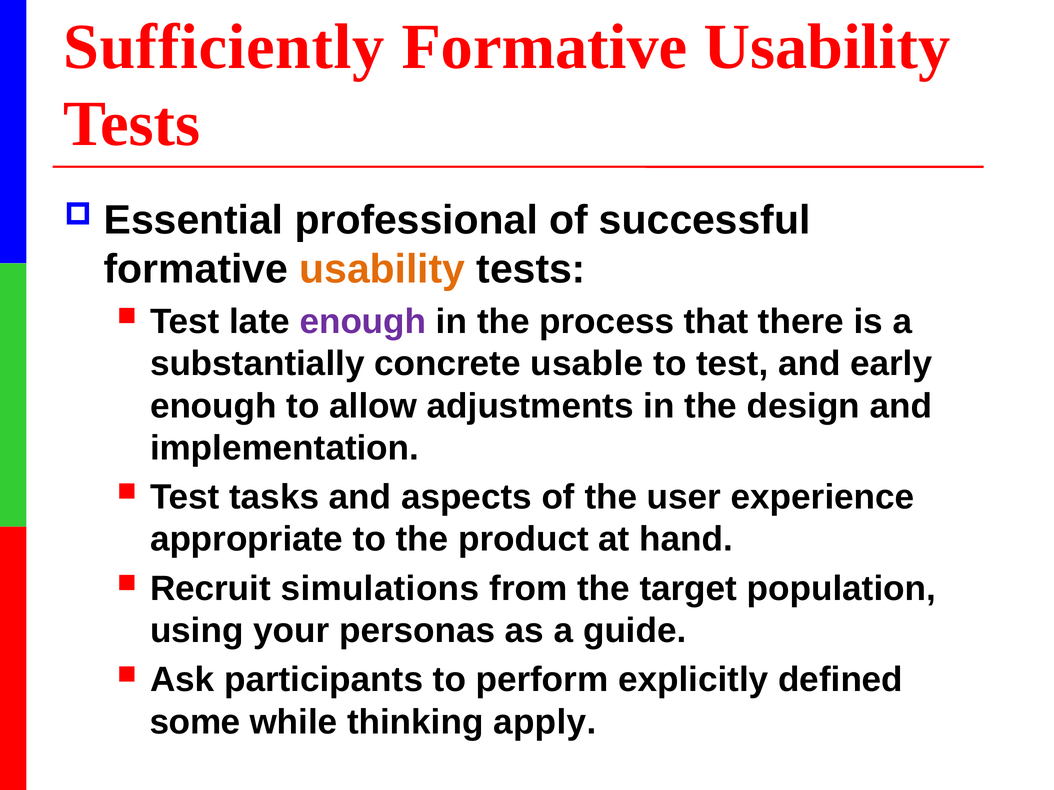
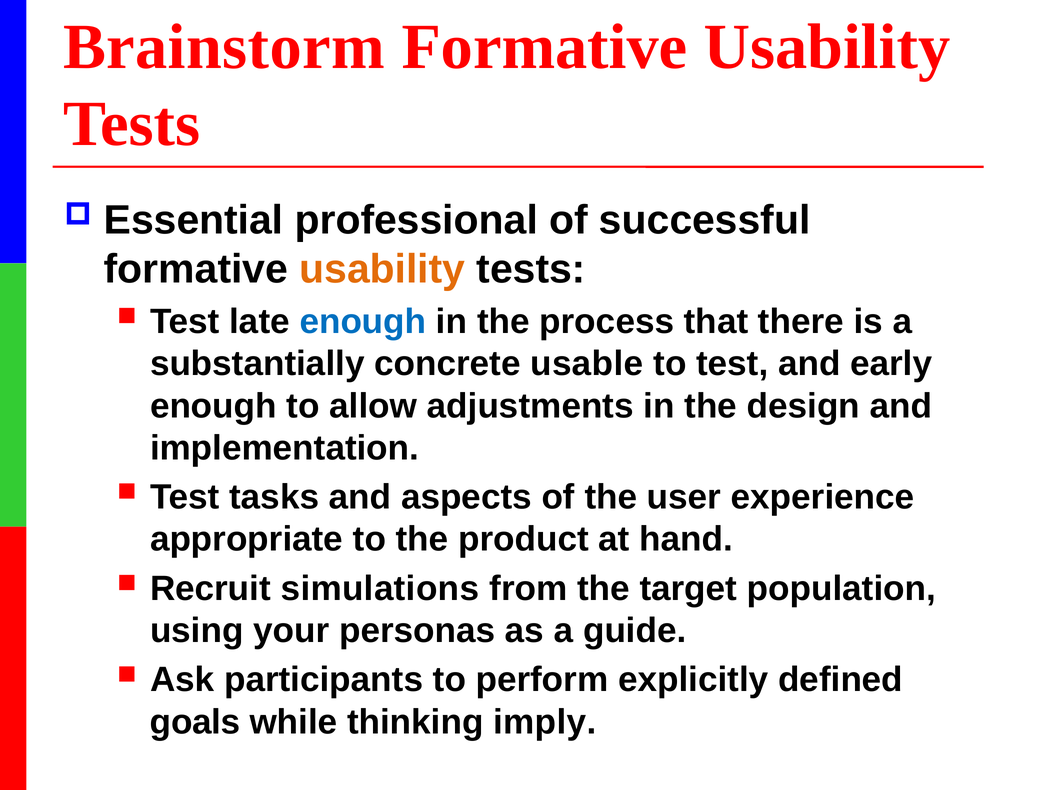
Sufficiently: Sufficiently -> Brainstorm
enough at (363, 322) colour: purple -> blue
some: some -> goals
apply: apply -> imply
